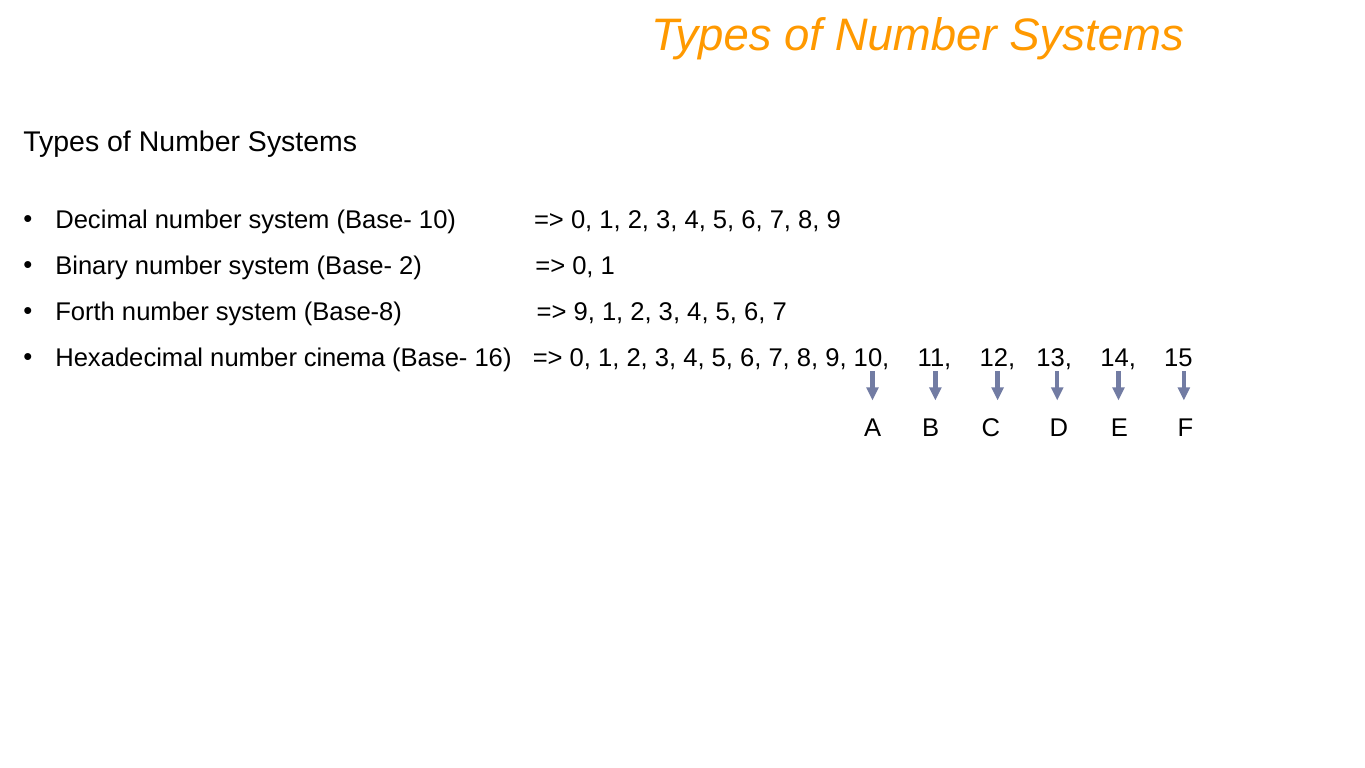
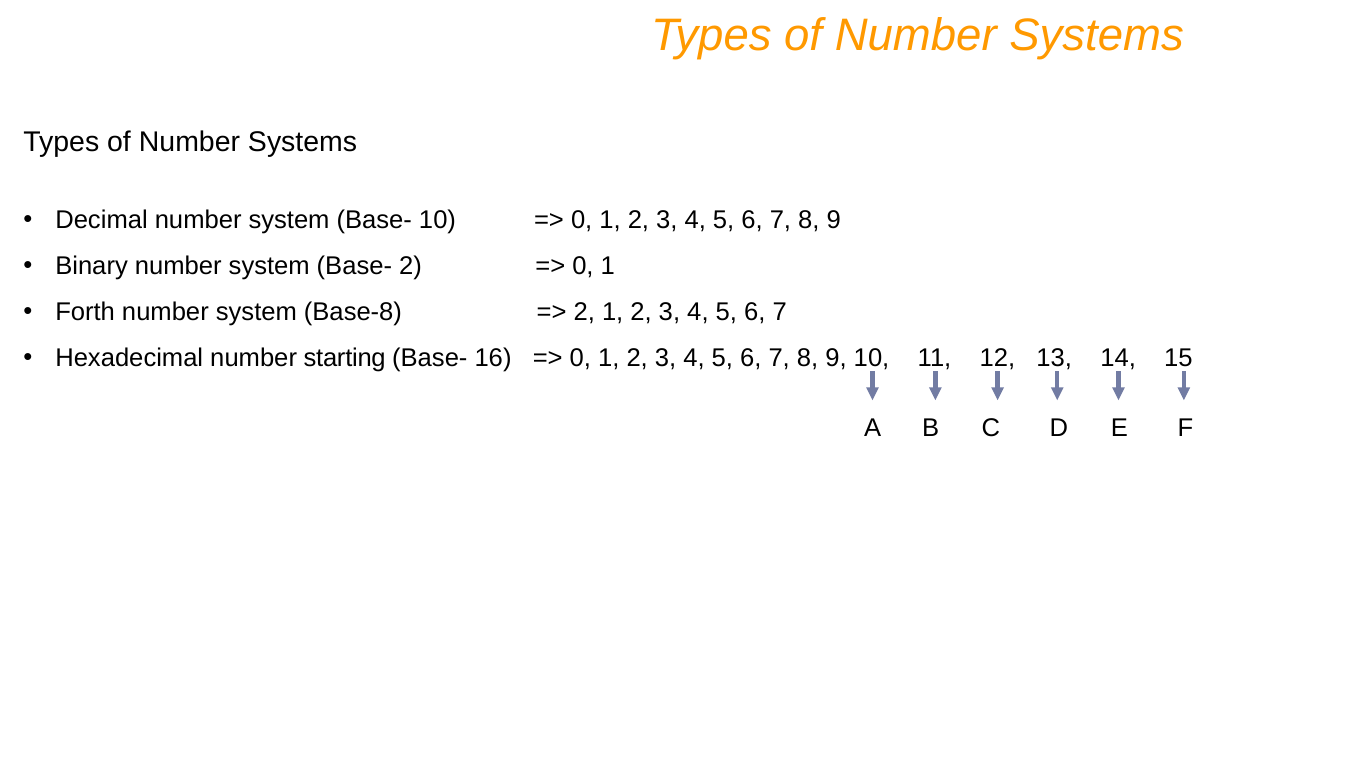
9 at (584, 312): 9 -> 2
cinema: cinema -> starting
